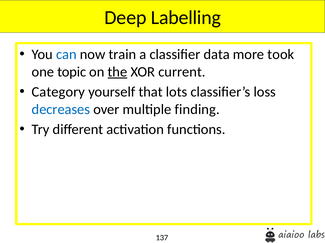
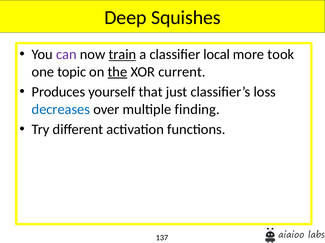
Labelling: Labelling -> Squishes
can colour: blue -> purple
train underline: none -> present
data: data -> local
Category: Category -> Produces
lots: lots -> just
